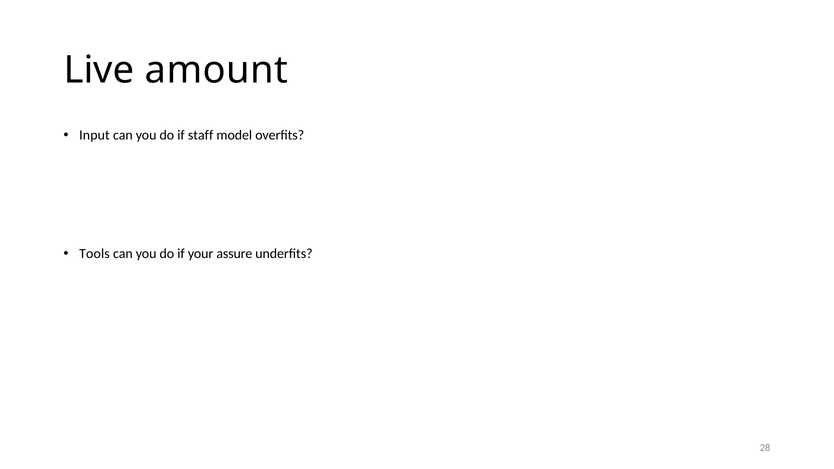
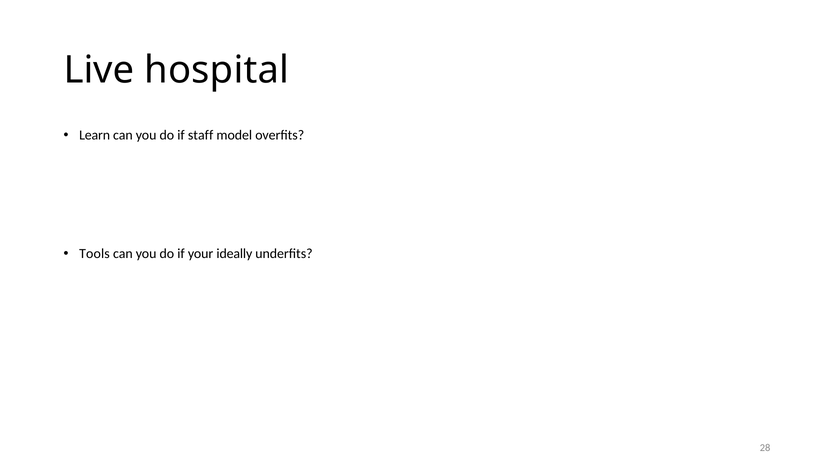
amount: amount -> hospital
Input: Input -> Learn
assure: assure -> ideally
